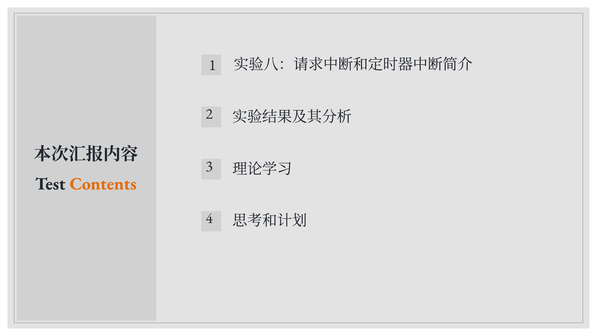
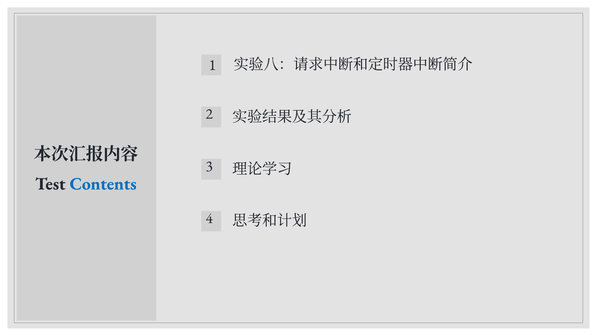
Contents colour: orange -> blue
